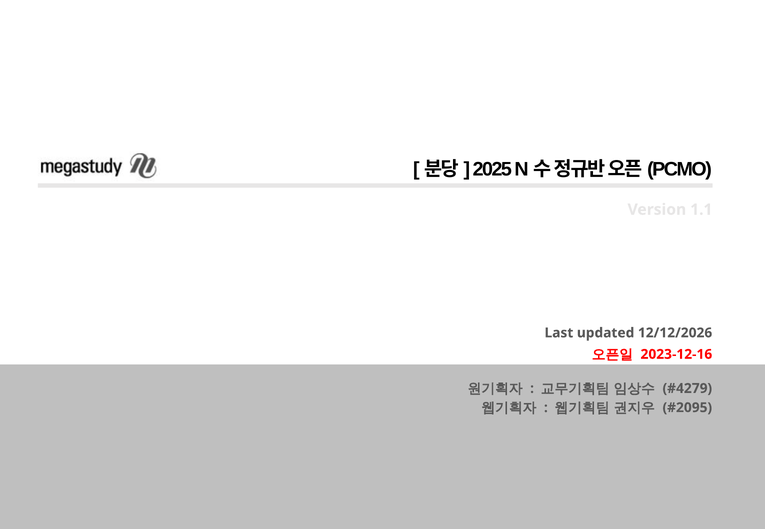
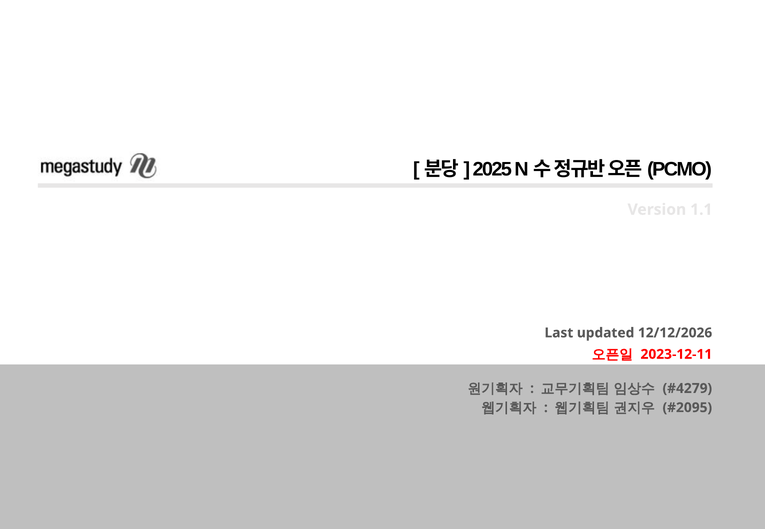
2023-12-16: 2023-12-16 -> 2023-12-11
